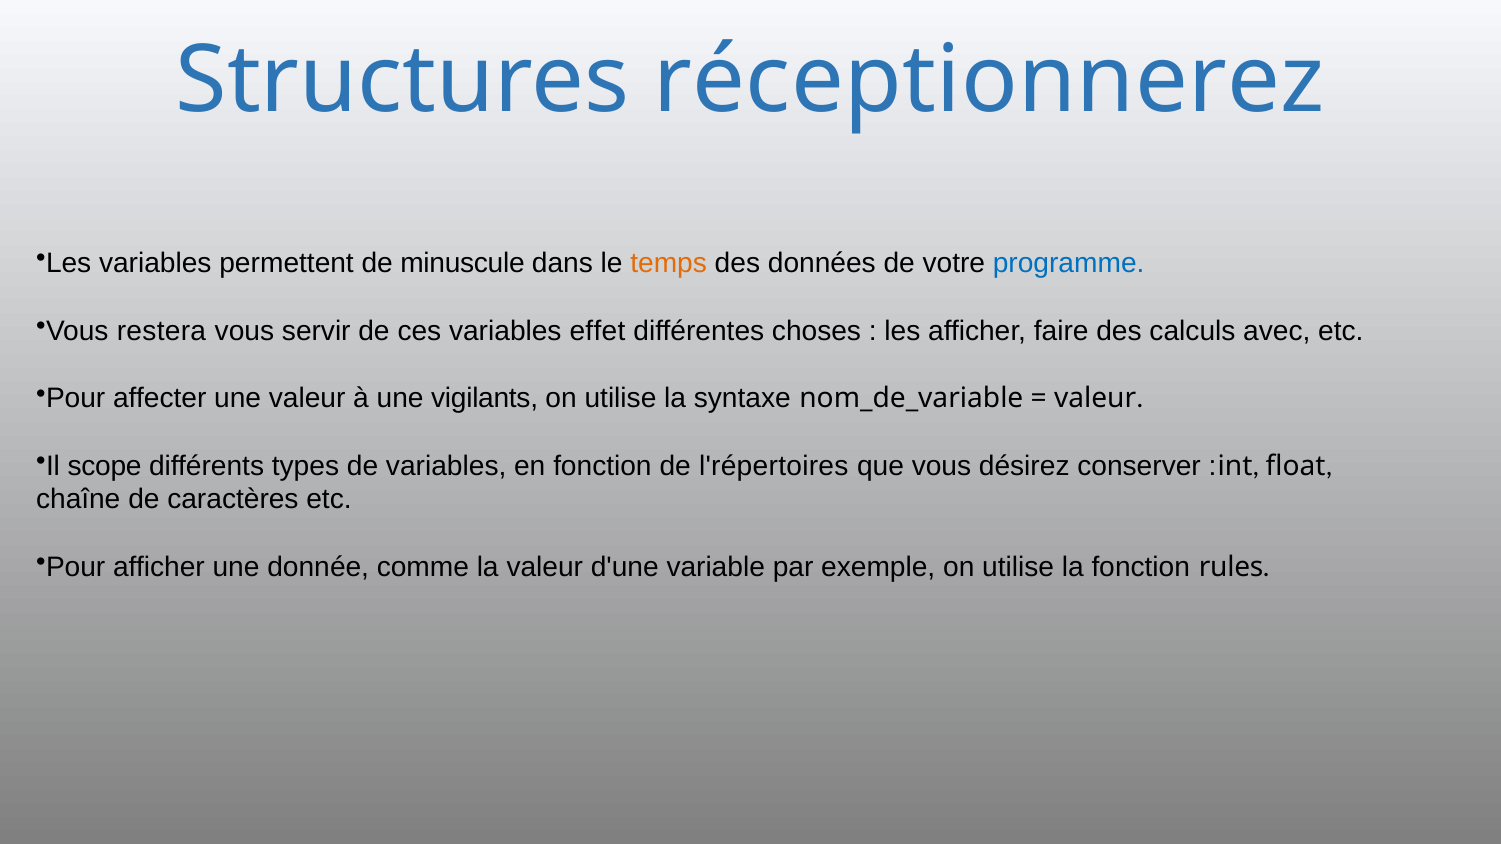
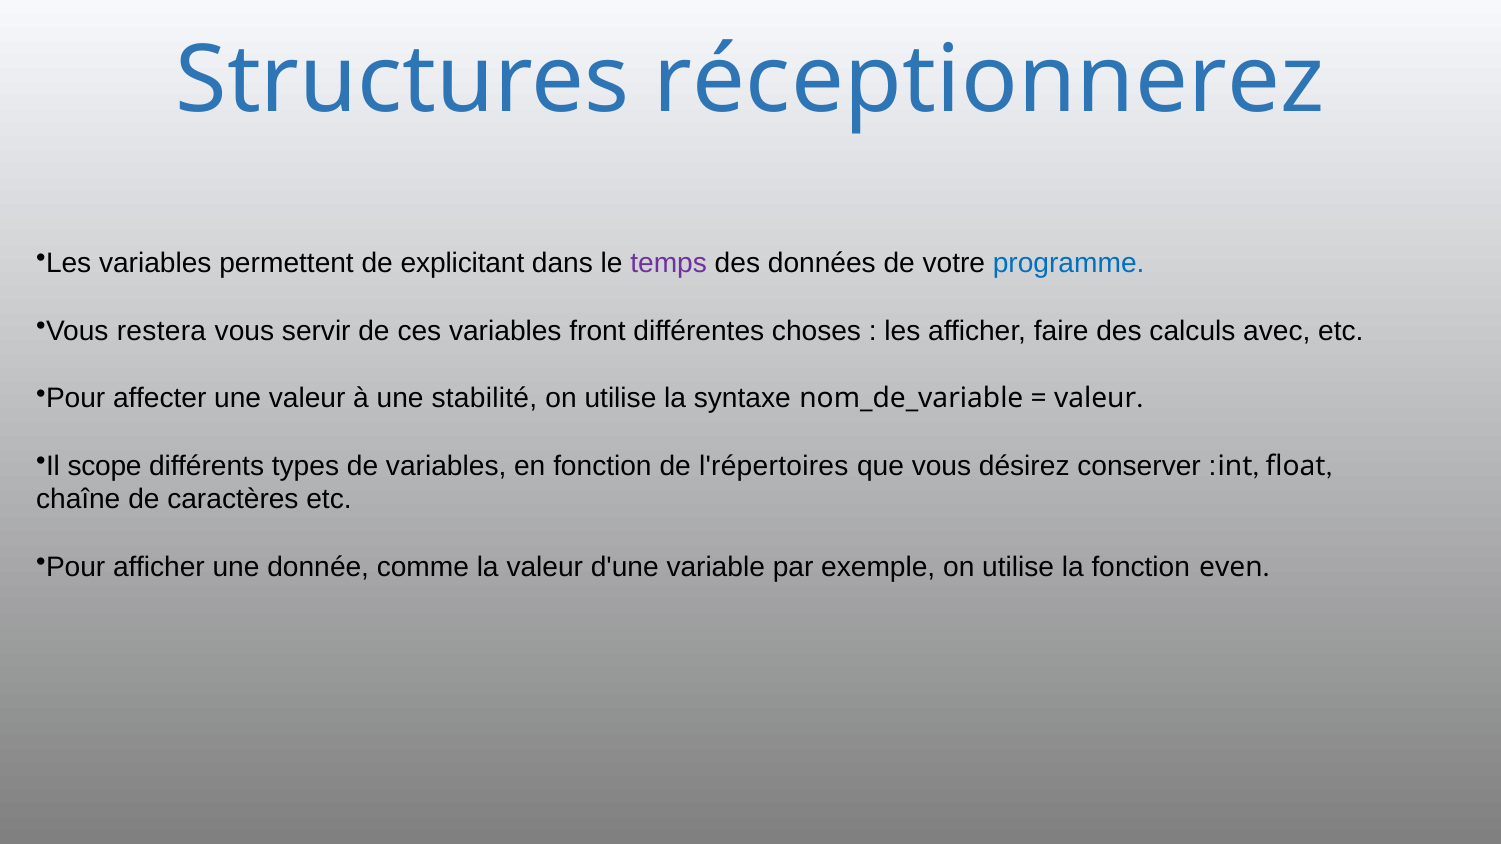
minuscule: minuscule -> explicitant
temps colour: orange -> purple
effet: effet -> front
vigilants: vigilants -> stabilité
rules: rules -> even
